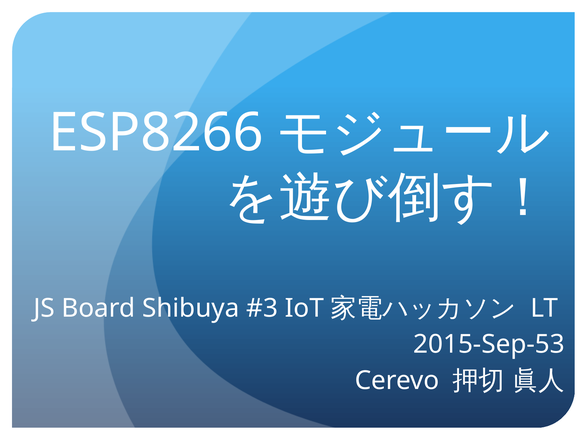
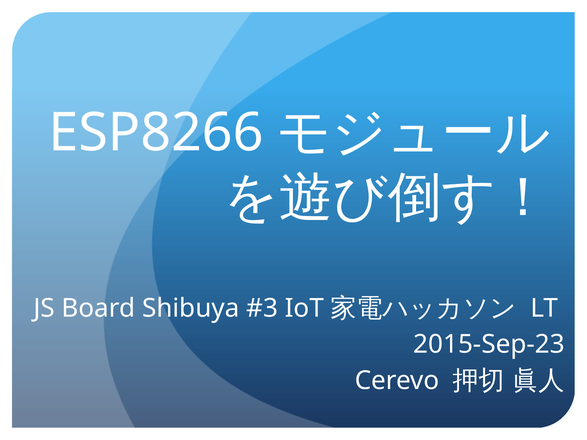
2015-Sep-53: 2015-Sep-53 -> 2015-Sep-23
